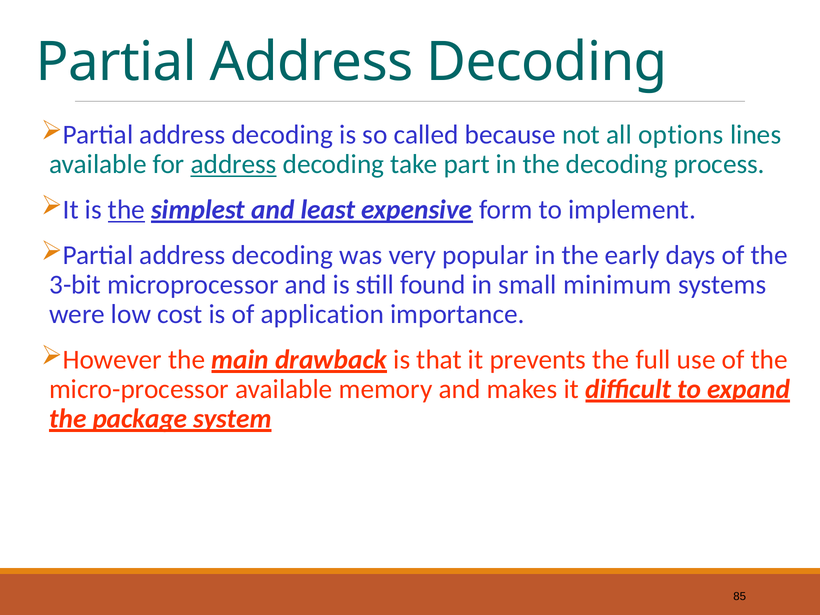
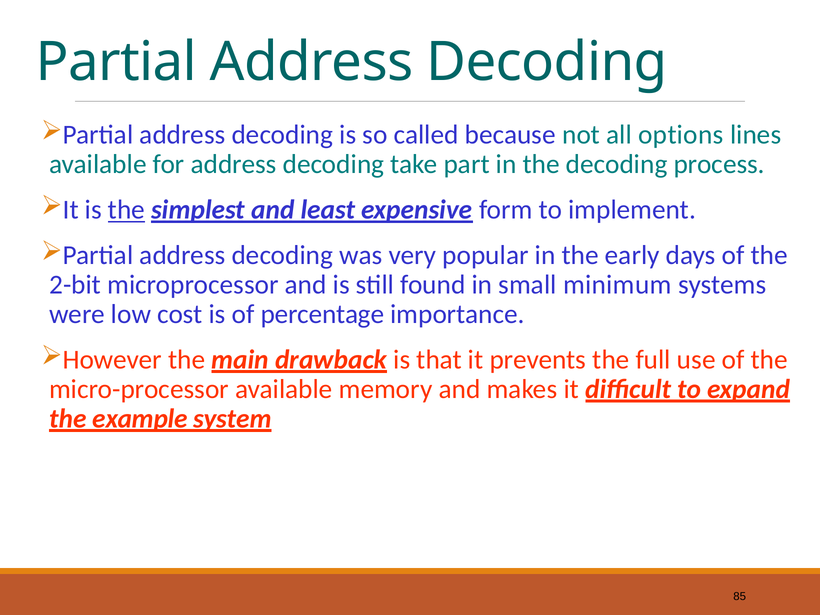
address at (234, 164) underline: present -> none
3-bit: 3-bit -> 2-bit
application: application -> percentage
package: package -> example
